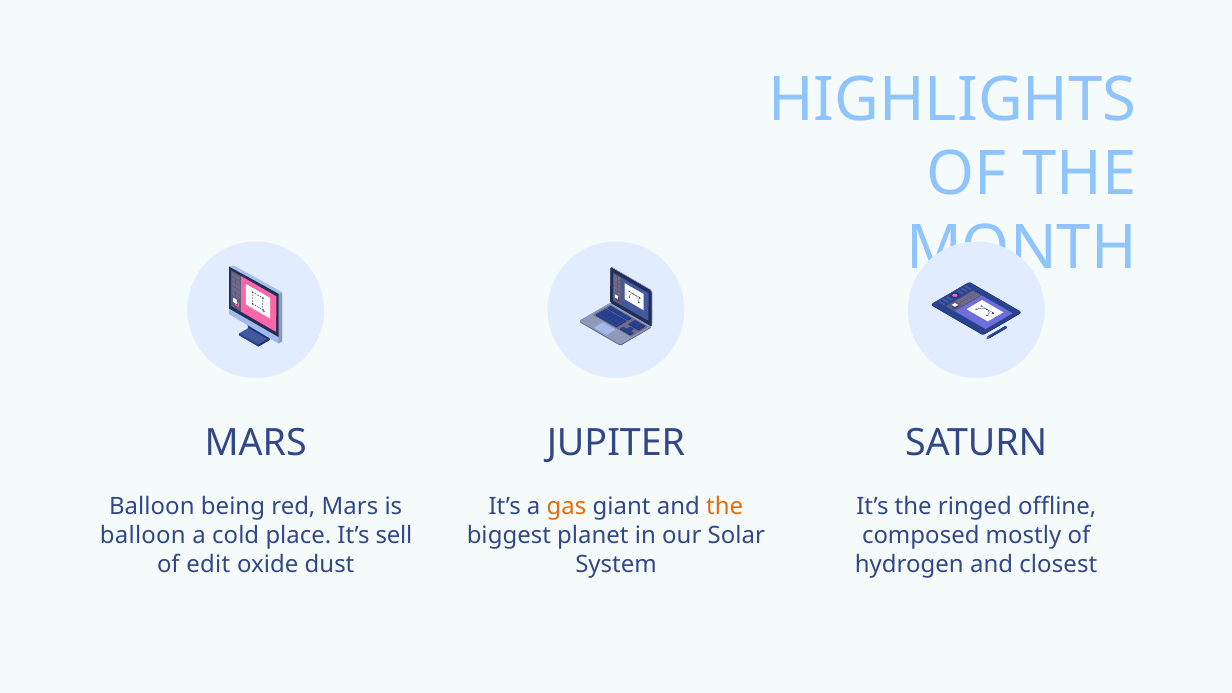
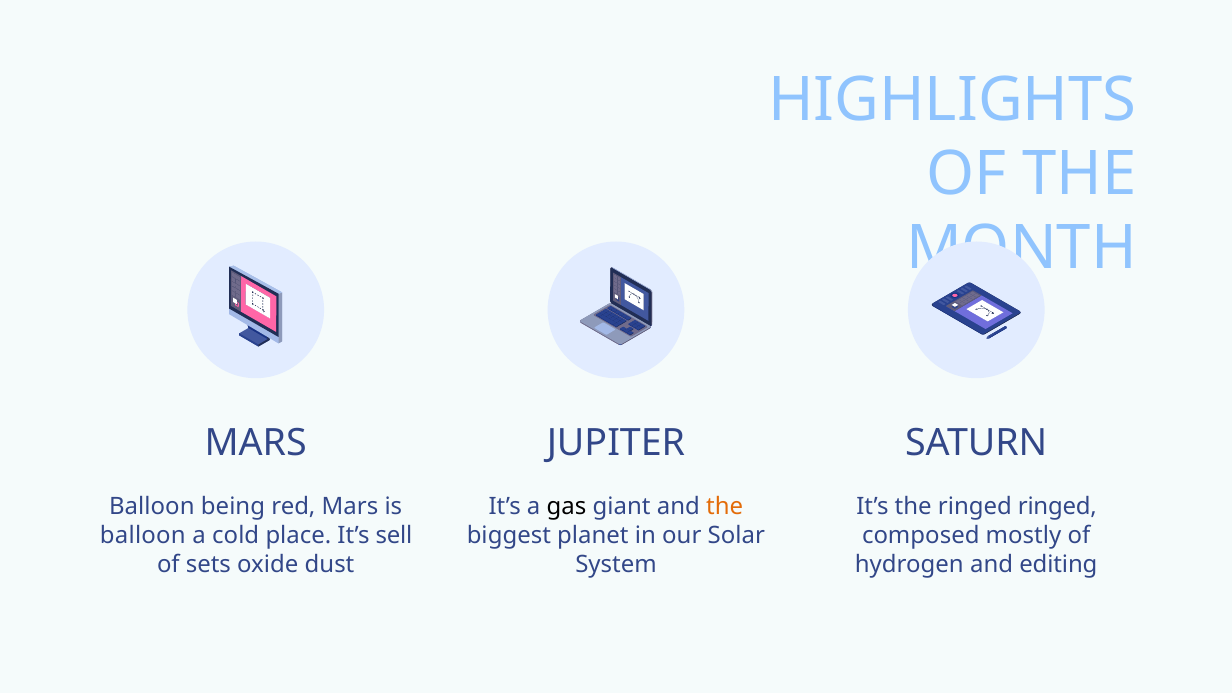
gas colour: orange -> black
ringed offline: offline -> ringed
edit: edit -> sets
closest: closest -> editing
